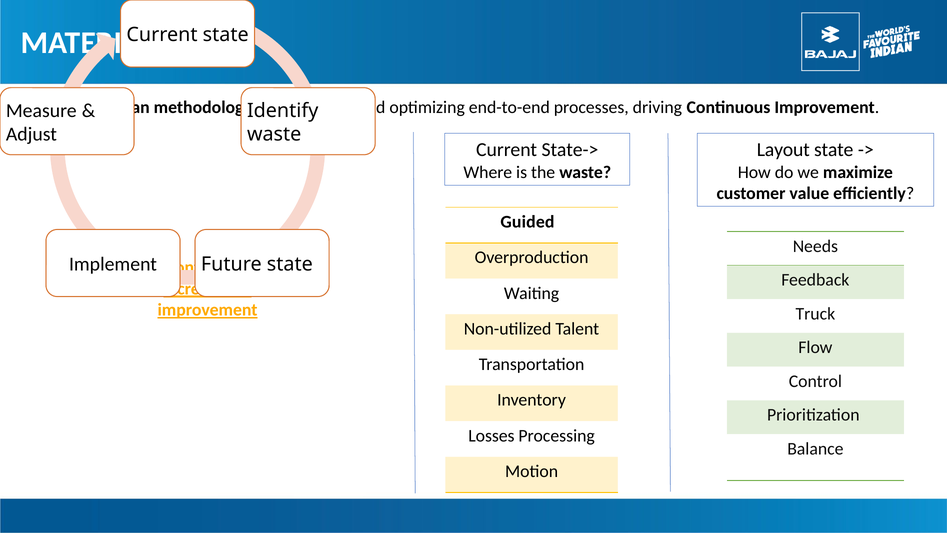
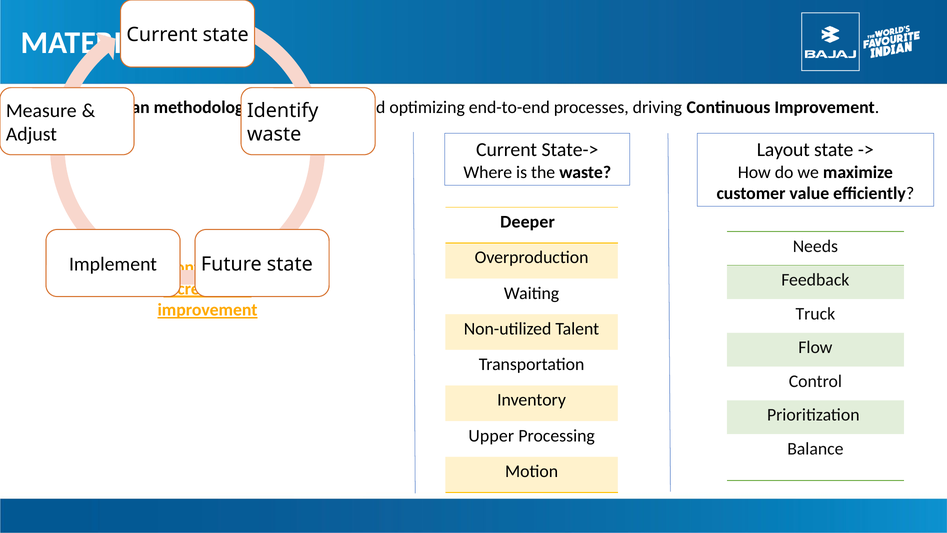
Guided: Guided -> Deeper
Losses: Losses -> Upper
